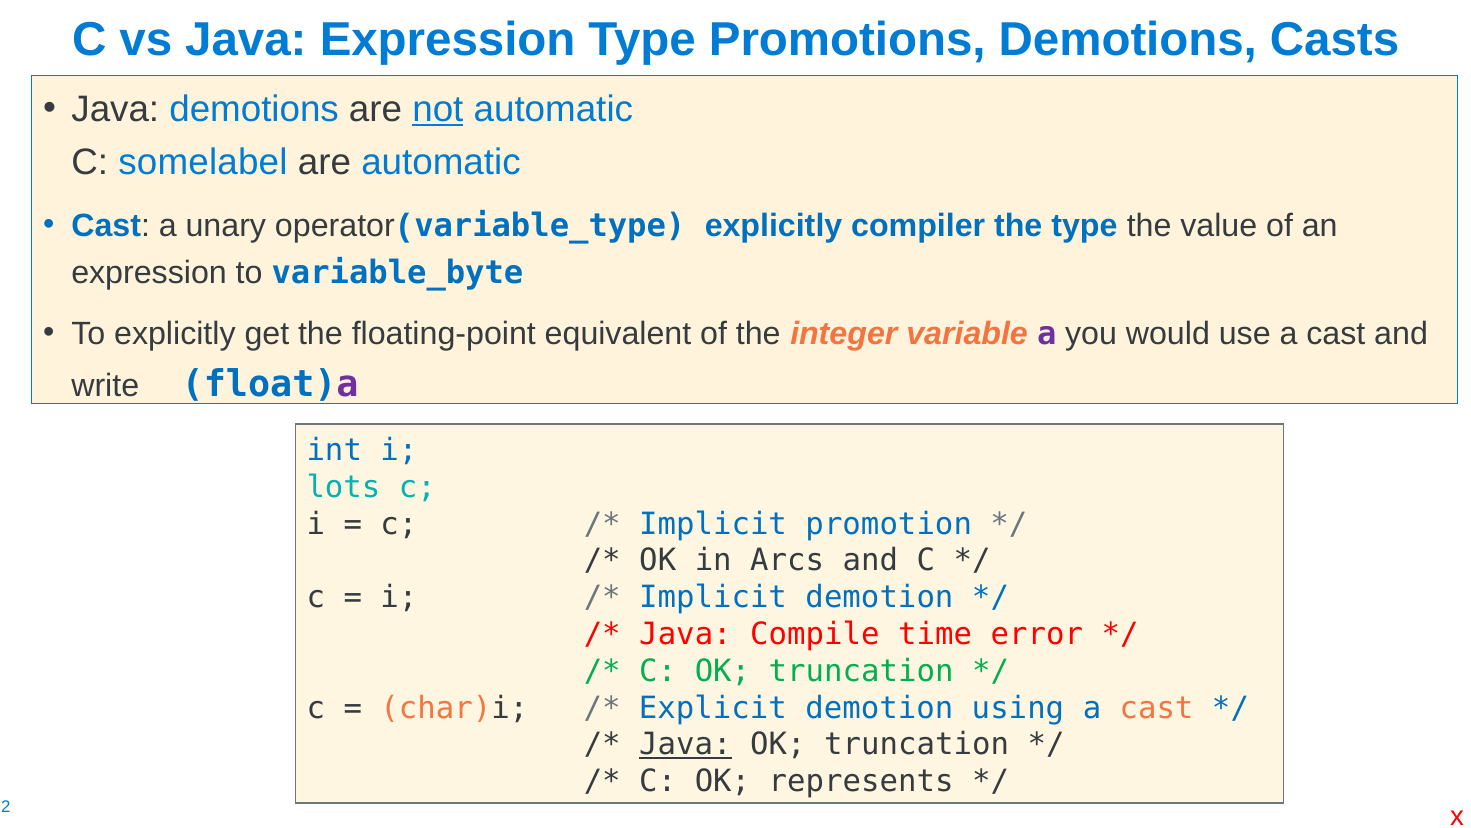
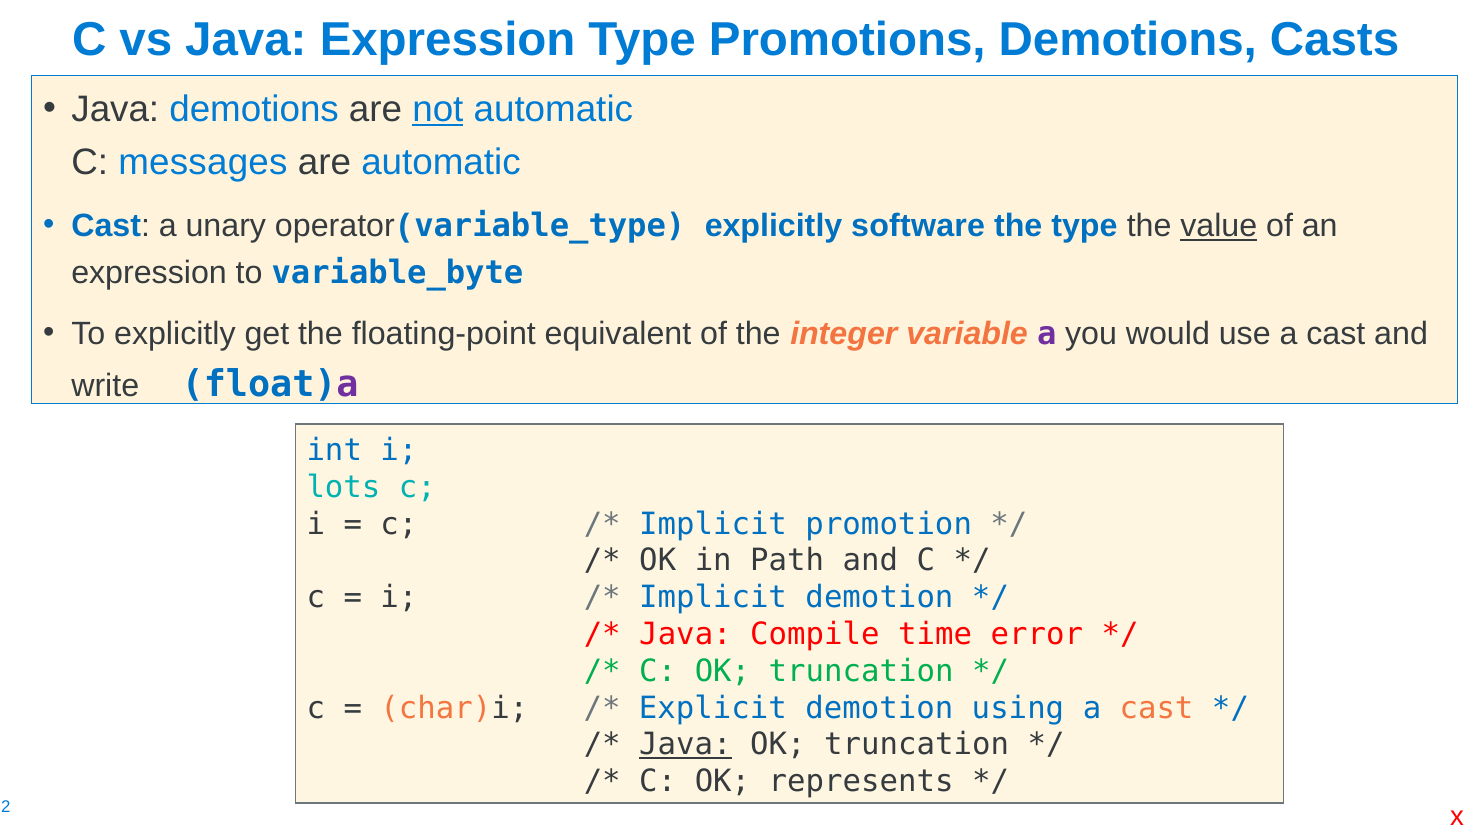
somelabel: somelabel -> messages
compiler: compiler -> software
value underline: none -> present
Arcs: Arcs -> Path
